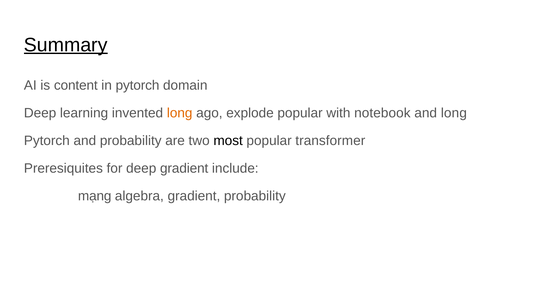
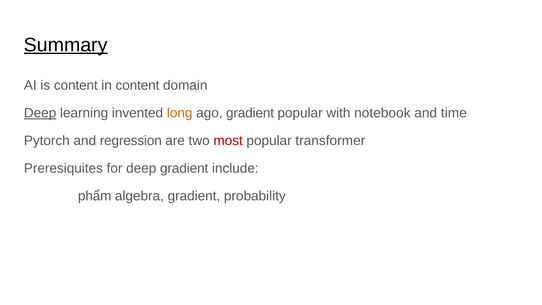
in pytorch: pytorch -> content
Deep at (40, 113) underline: none -> present
ago explode: explode -> gradient
and long: long -> time
and probability: probability -> regression
most colour: black -> red
mạng: mạng -> phẩm
